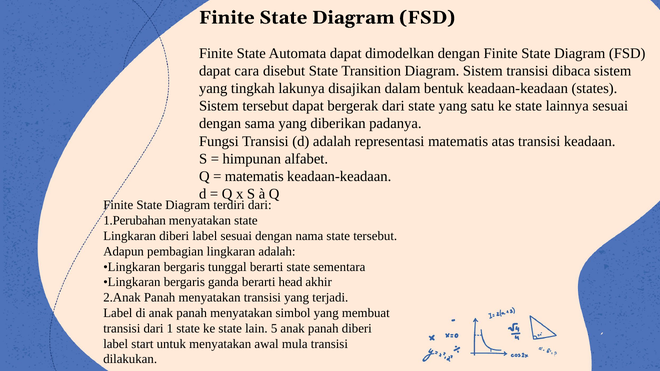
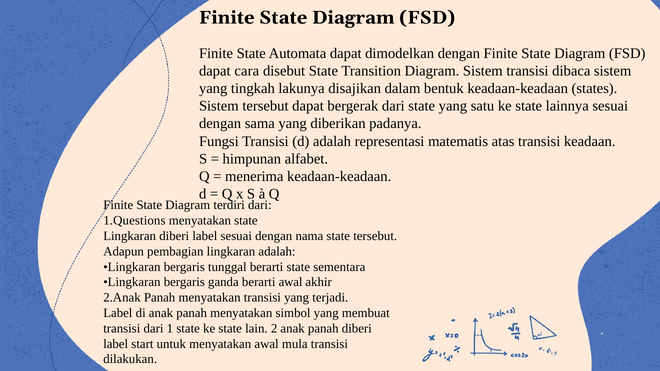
matematis at (254, 177): matematis -> menerima
1.Perubahan: 1.Perubahan -> 1.Questions
berarti head: head -> awal
5: 5 -> 2
